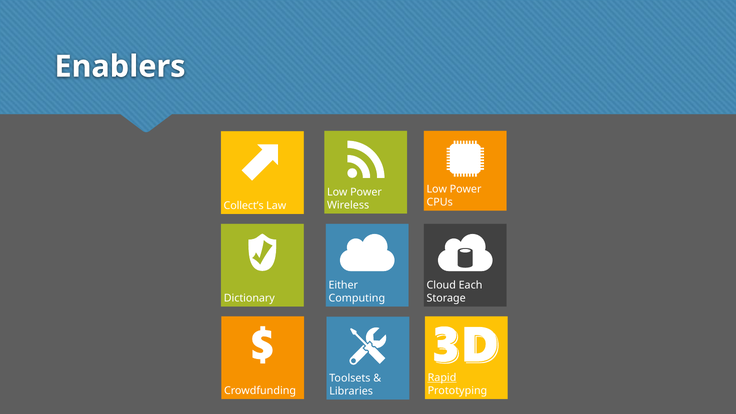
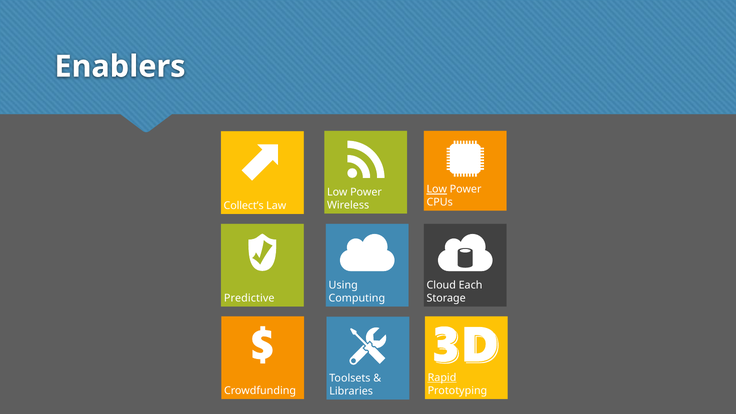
Low at (437, 189) underline: none -> present
Either: Either -> Using
Dictionary: Dictionary -> Predictive
